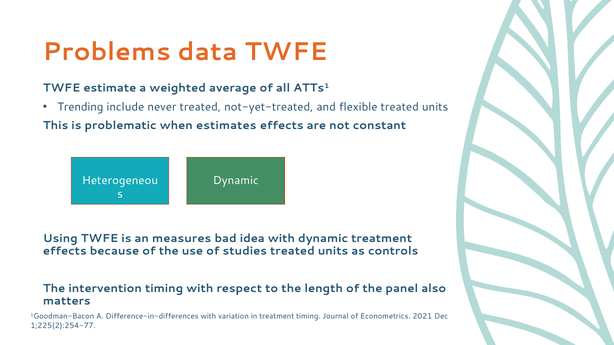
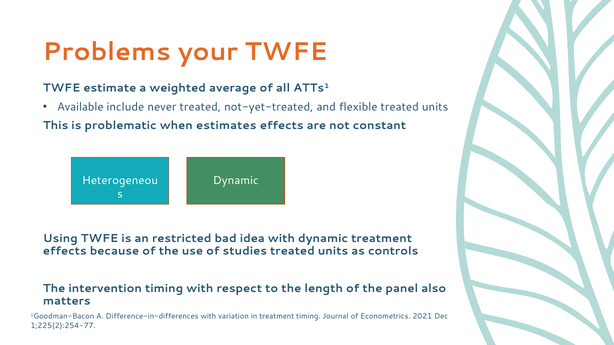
data: data -> your
Trending: Trending -> Available
measures: measures -> restricted
